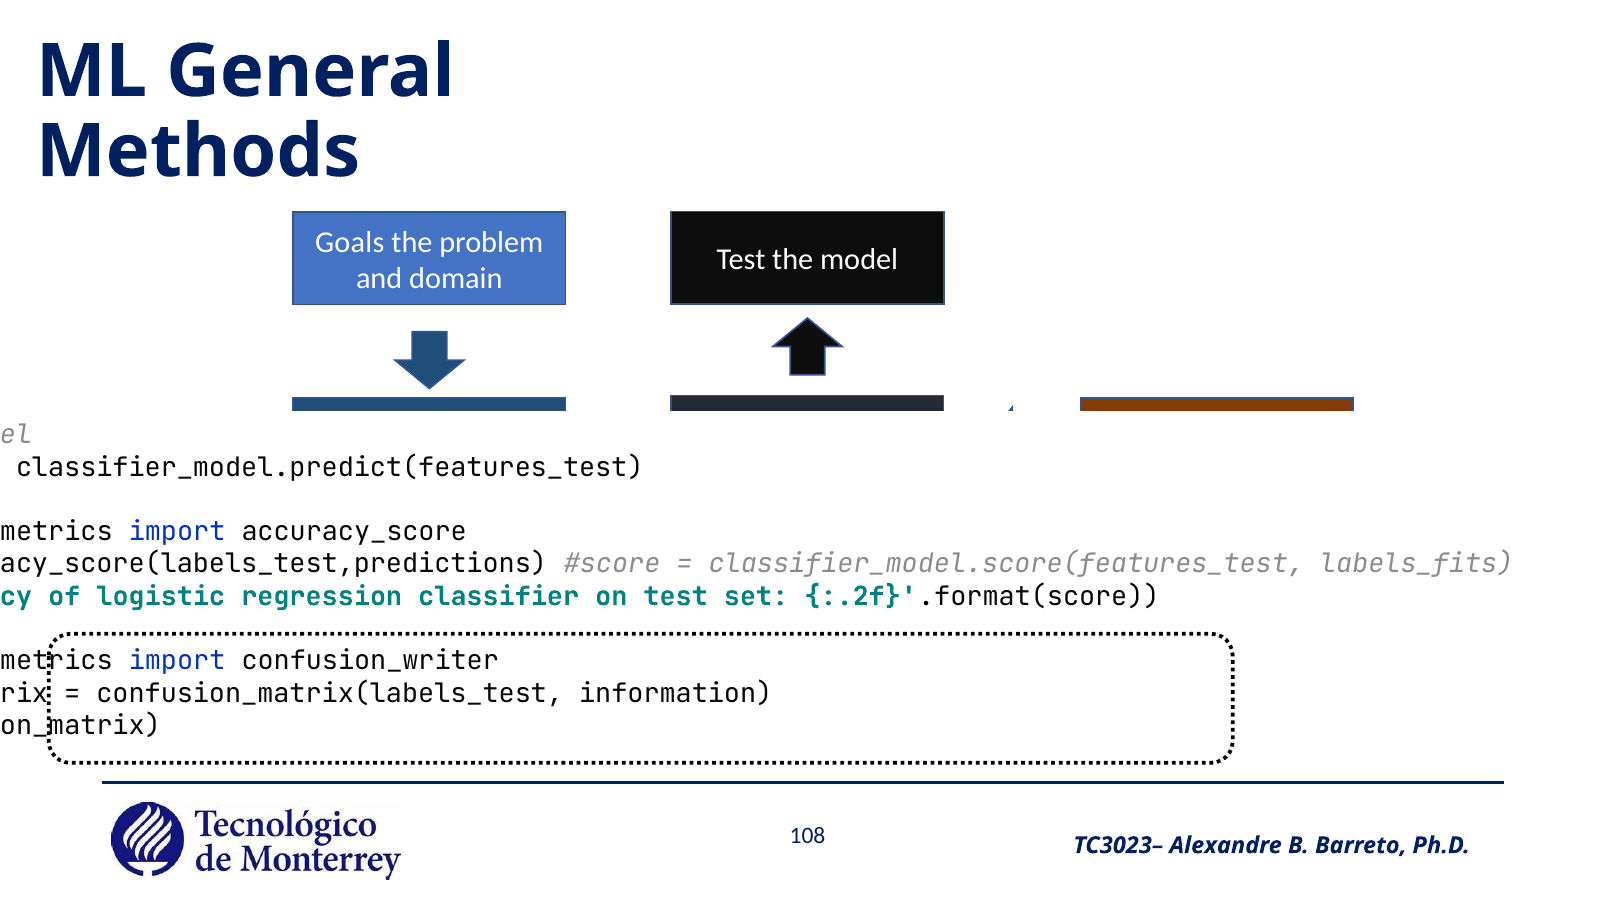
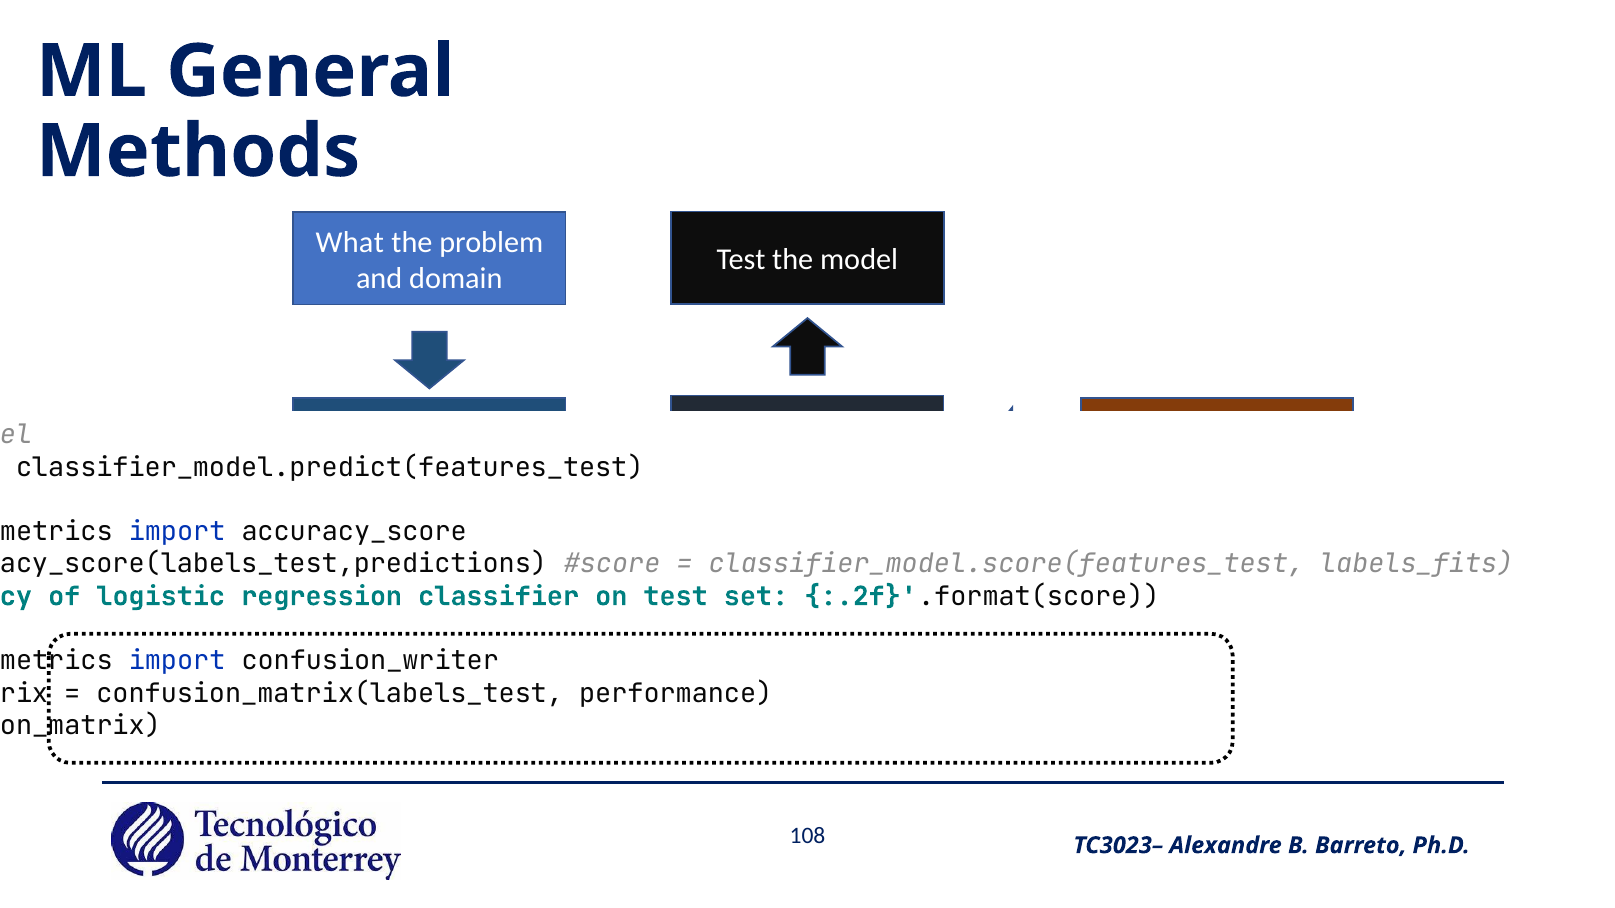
Goals: Goals -> What
information: information -> performance
